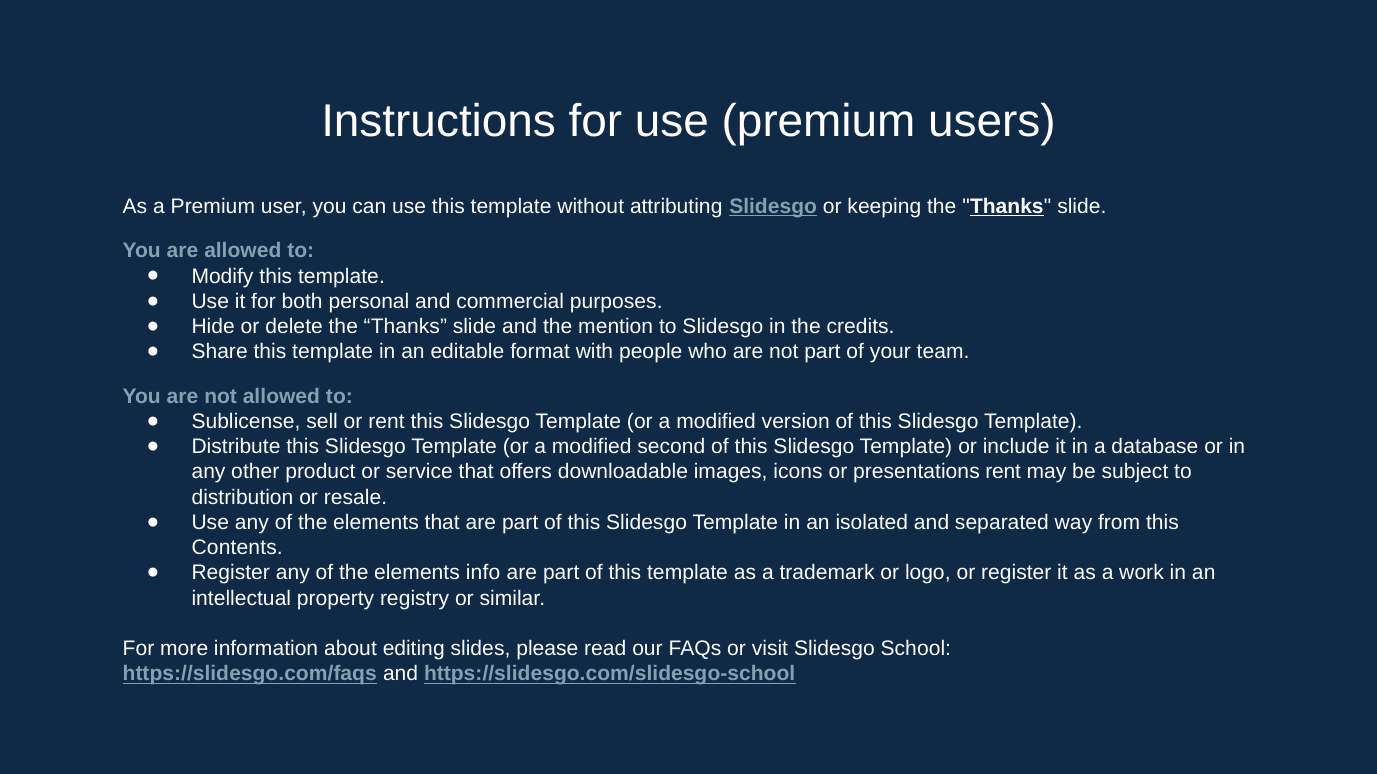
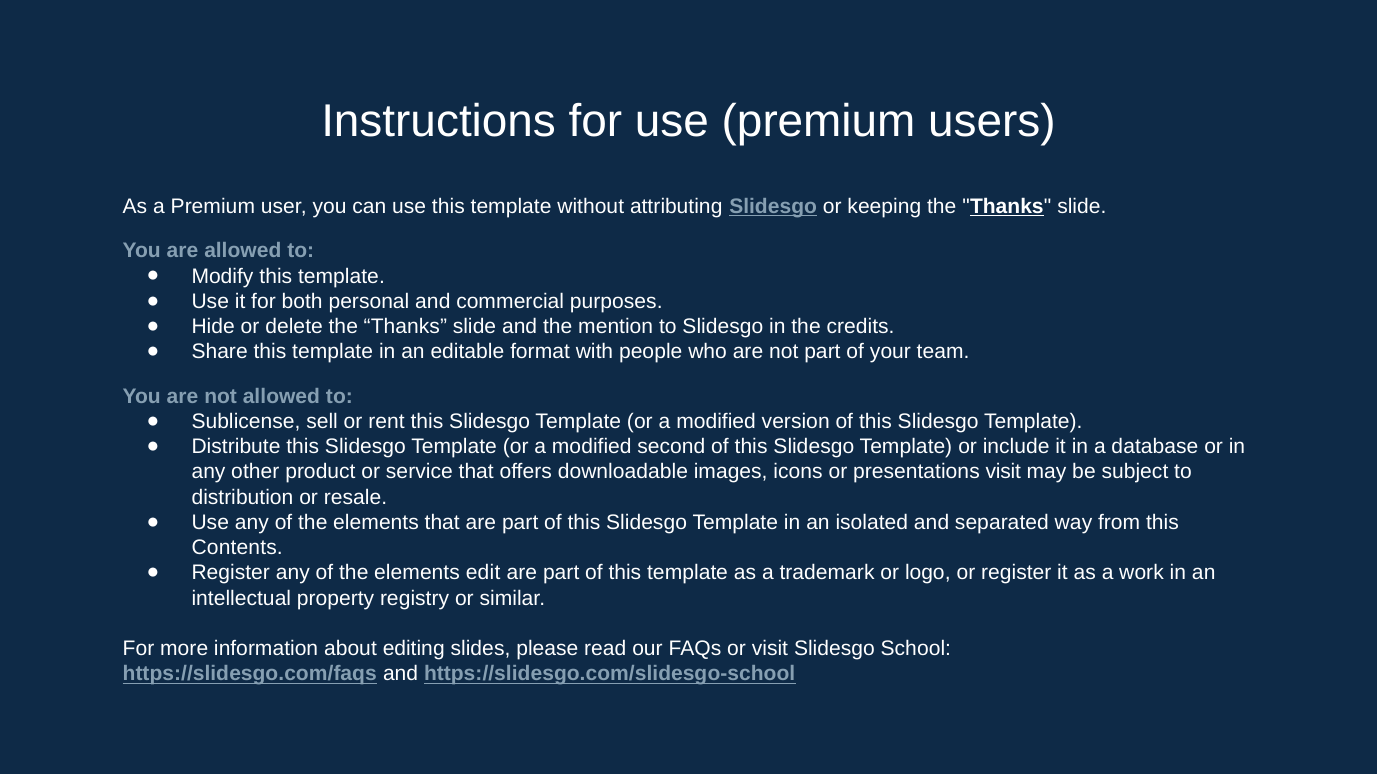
presentations rent: rent -> visit
info: info -> edit
